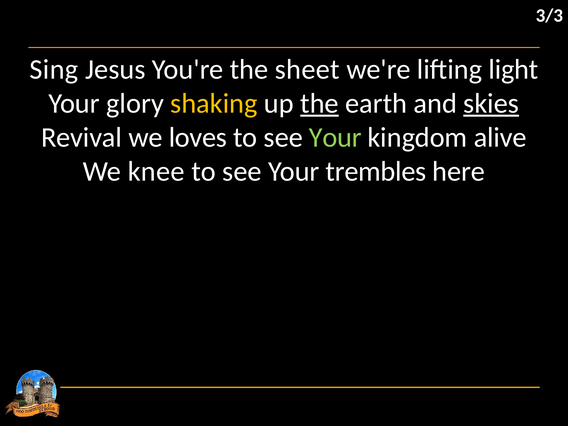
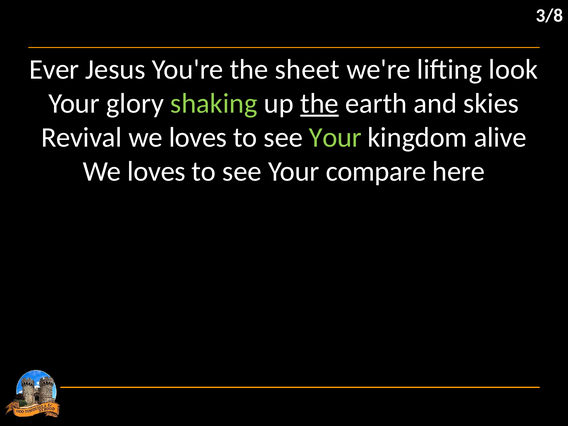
3/3: 3/3 -> 3/8
Sing: Sing -> Ever
light: light -> look
shaking colour: yellow -> light green
skies underline: present -> none
knee at (156, 172): knee -> loves
trembles: trembles -> compare
